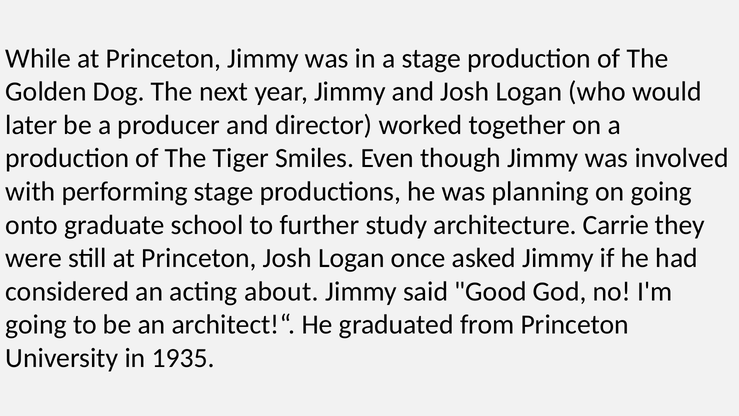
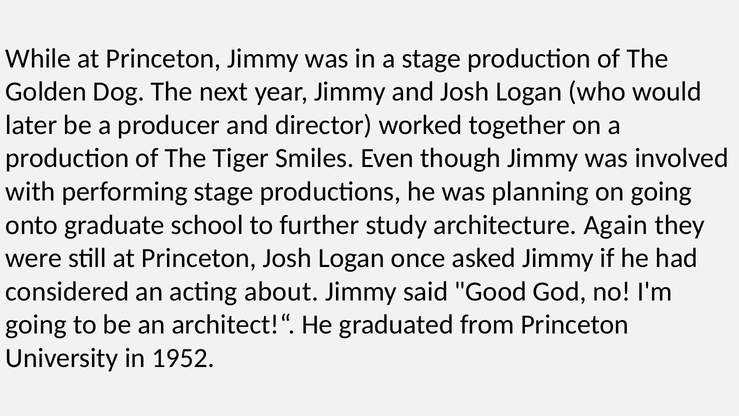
Carrie: Carrie -> Again
1935: 1935 -> 1952
